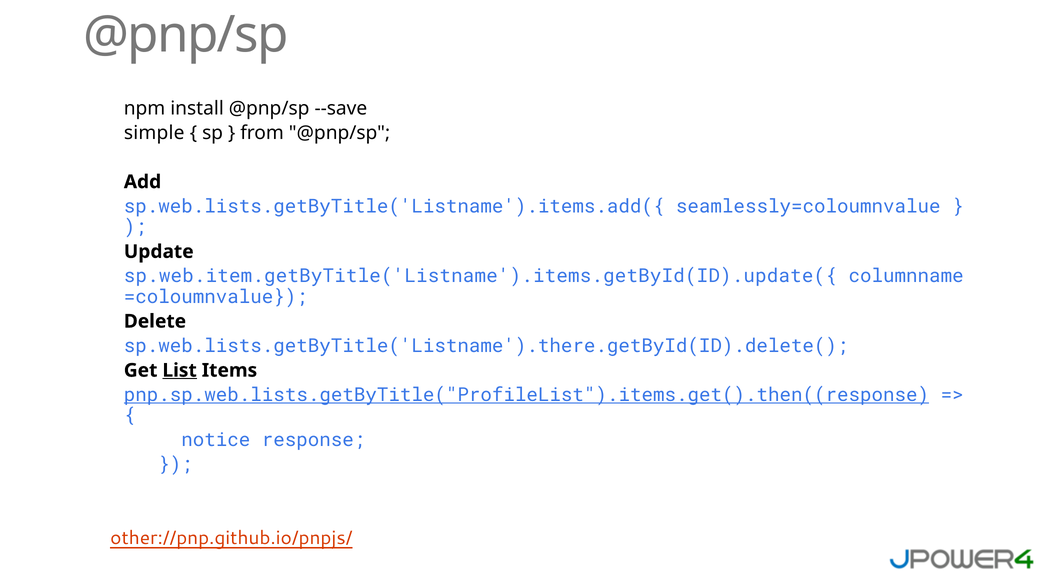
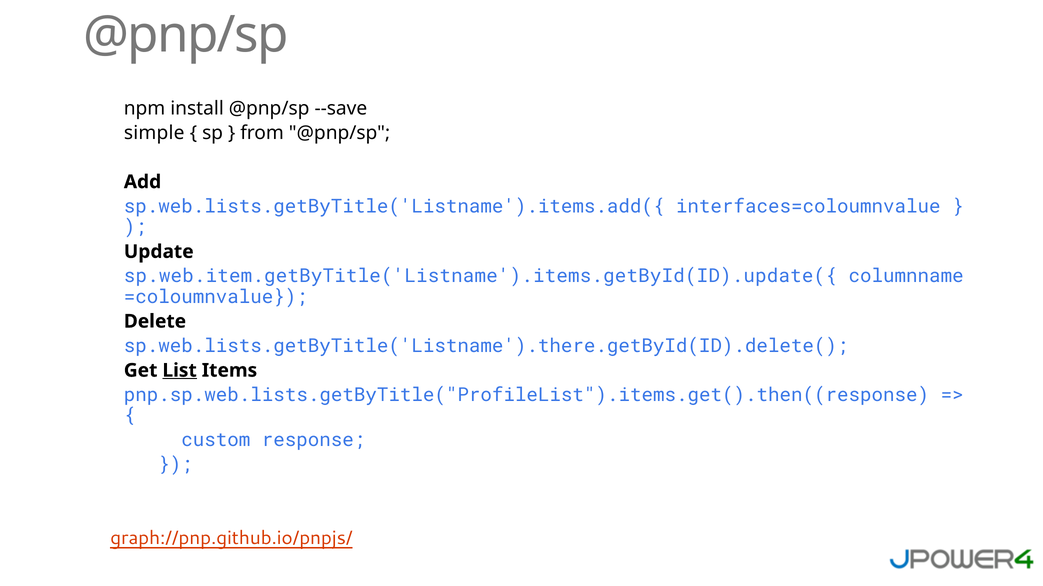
seamlessly=coloumnvalue: seamlessly=coloumnvalue -> interfaces=coloumnvalue
pnp.sp.web.lists.getByTitle("ProfileList").items.get().then((response underline: present -> none
notice: notice -> custom
other://pnp.github.io/pnpjs/: other://pnp.github.io/pnpjs/ -> graph://pnp.github.io/pnpjs/
